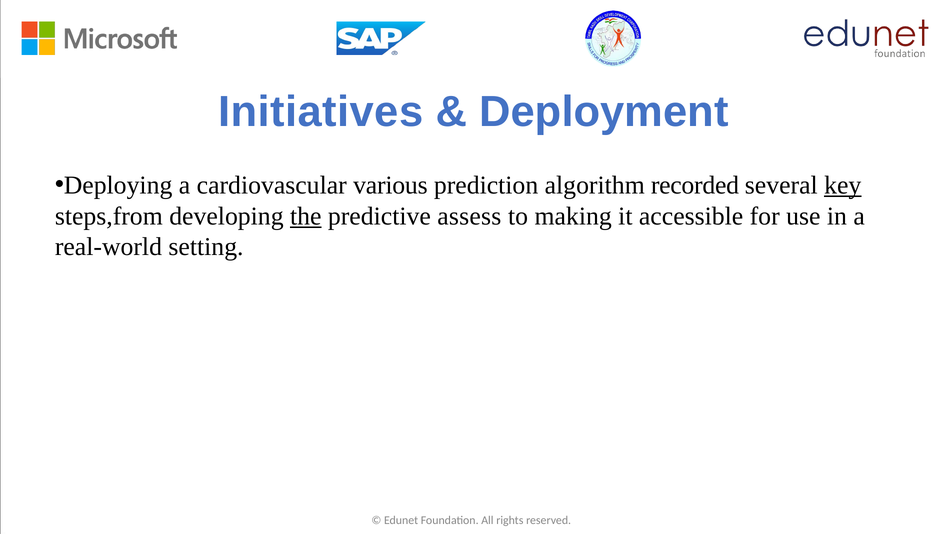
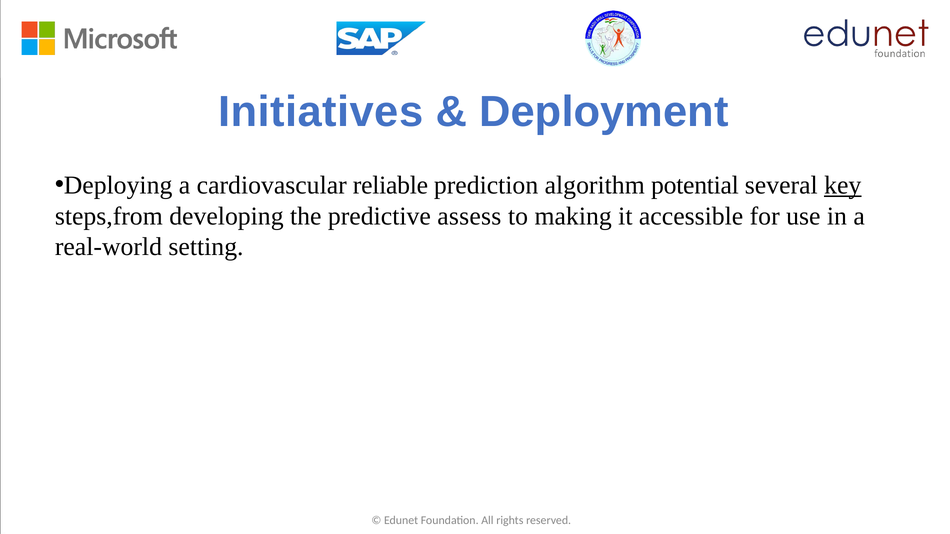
various: various -> reliable
recorded: recorded -> potential
the underline: present -> none
